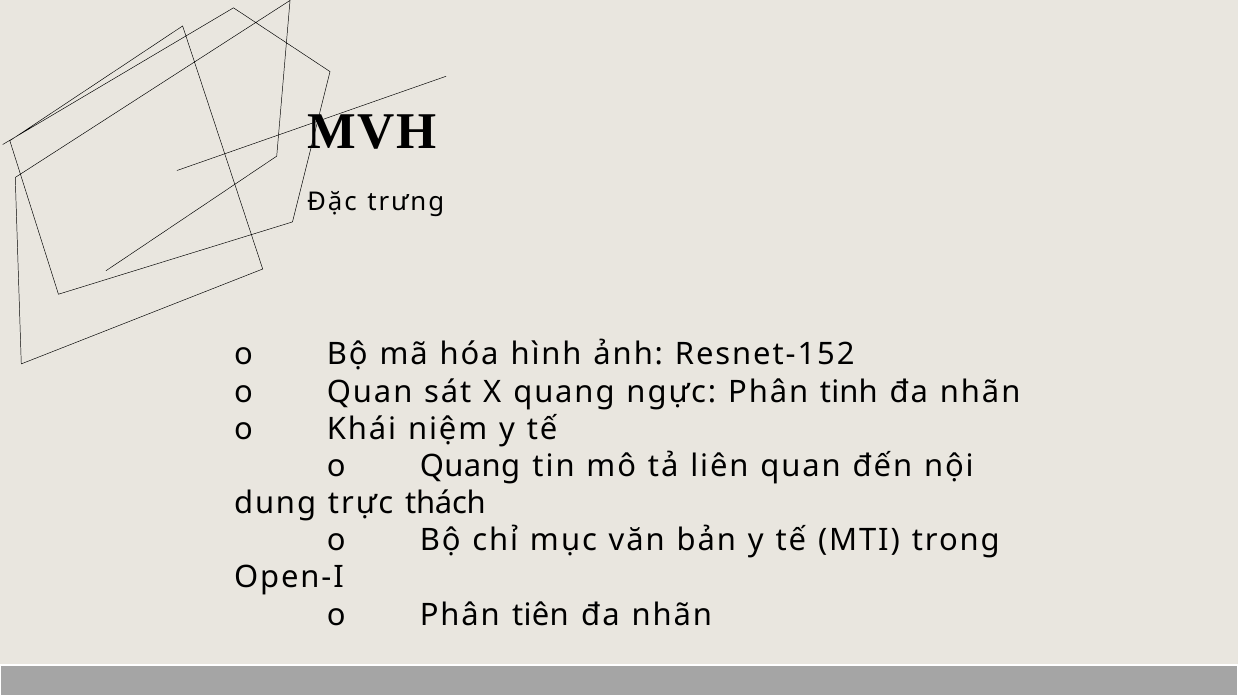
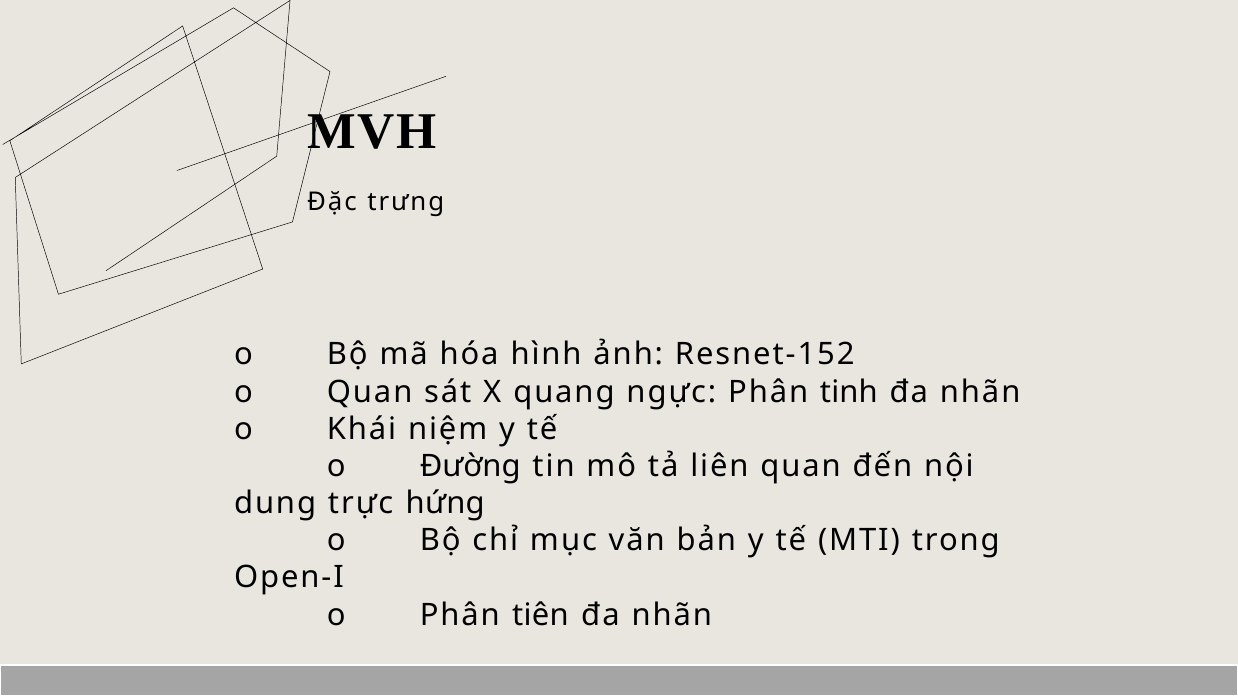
o Quang: Quang -> Đường
thách: thách -> hứng
